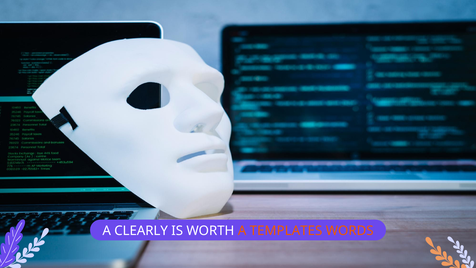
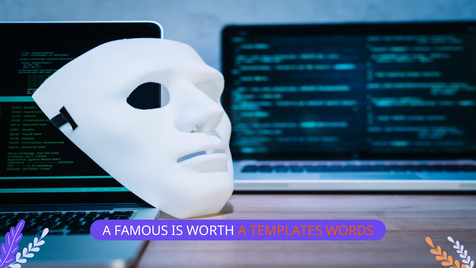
CLEARLY: CLEARLY -> FAMOUS
